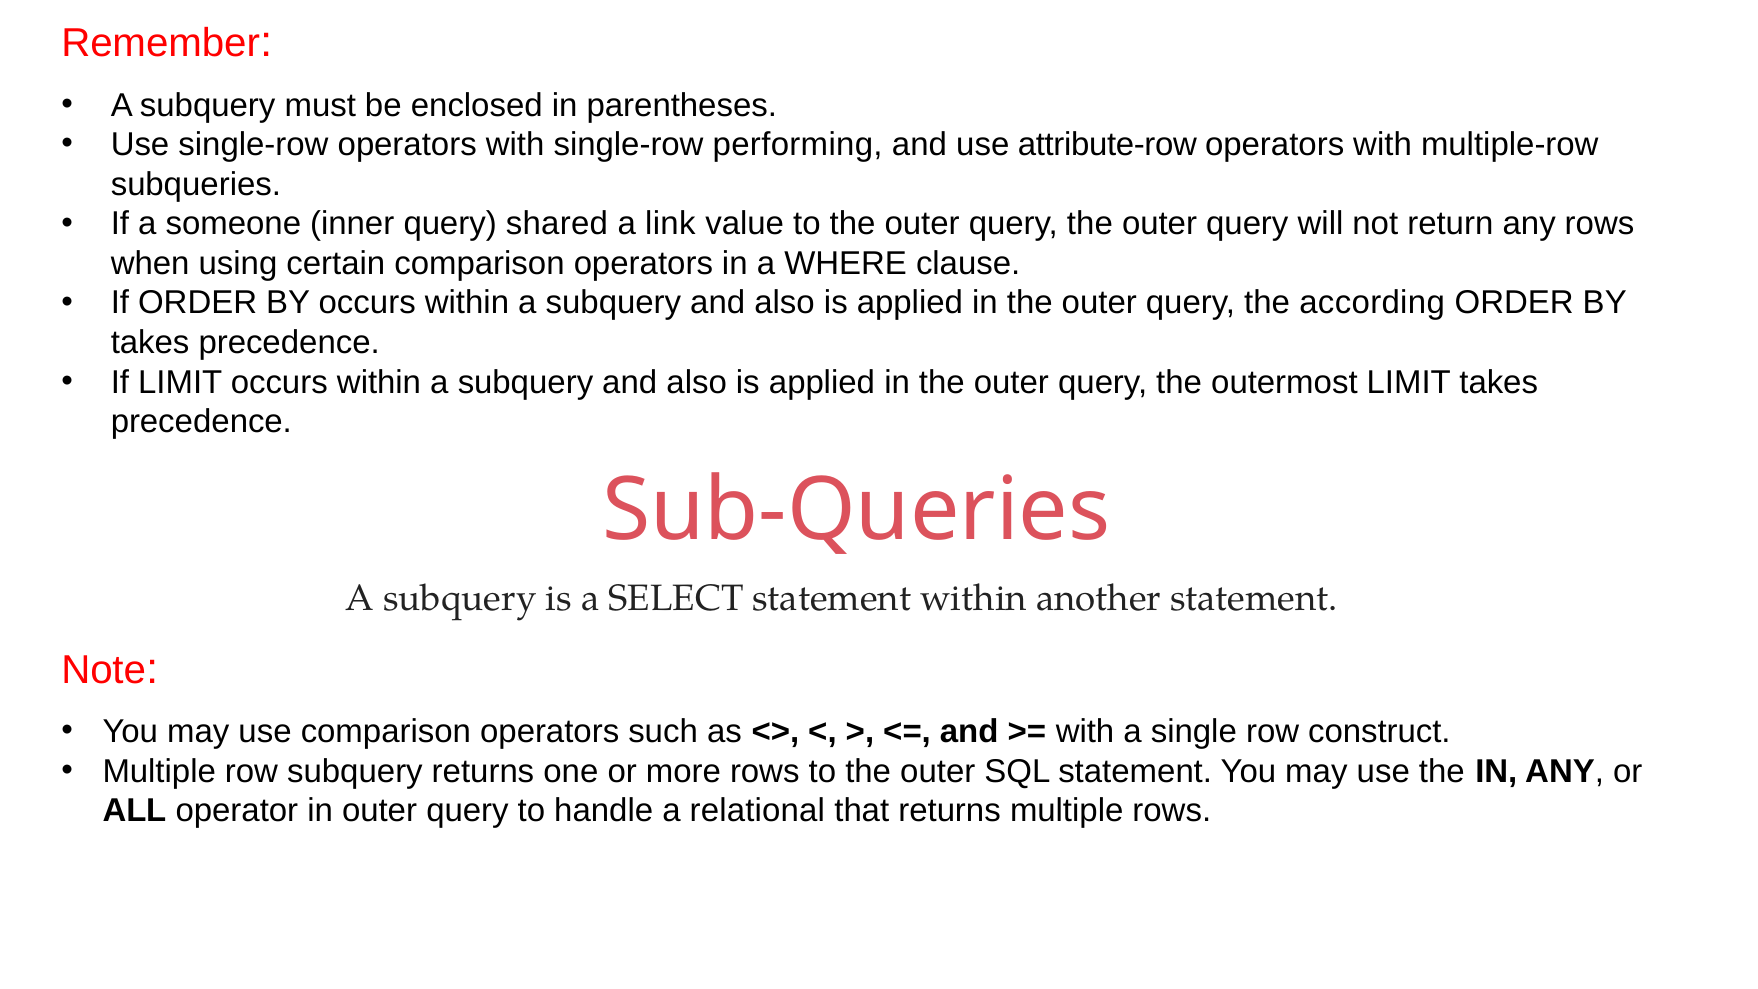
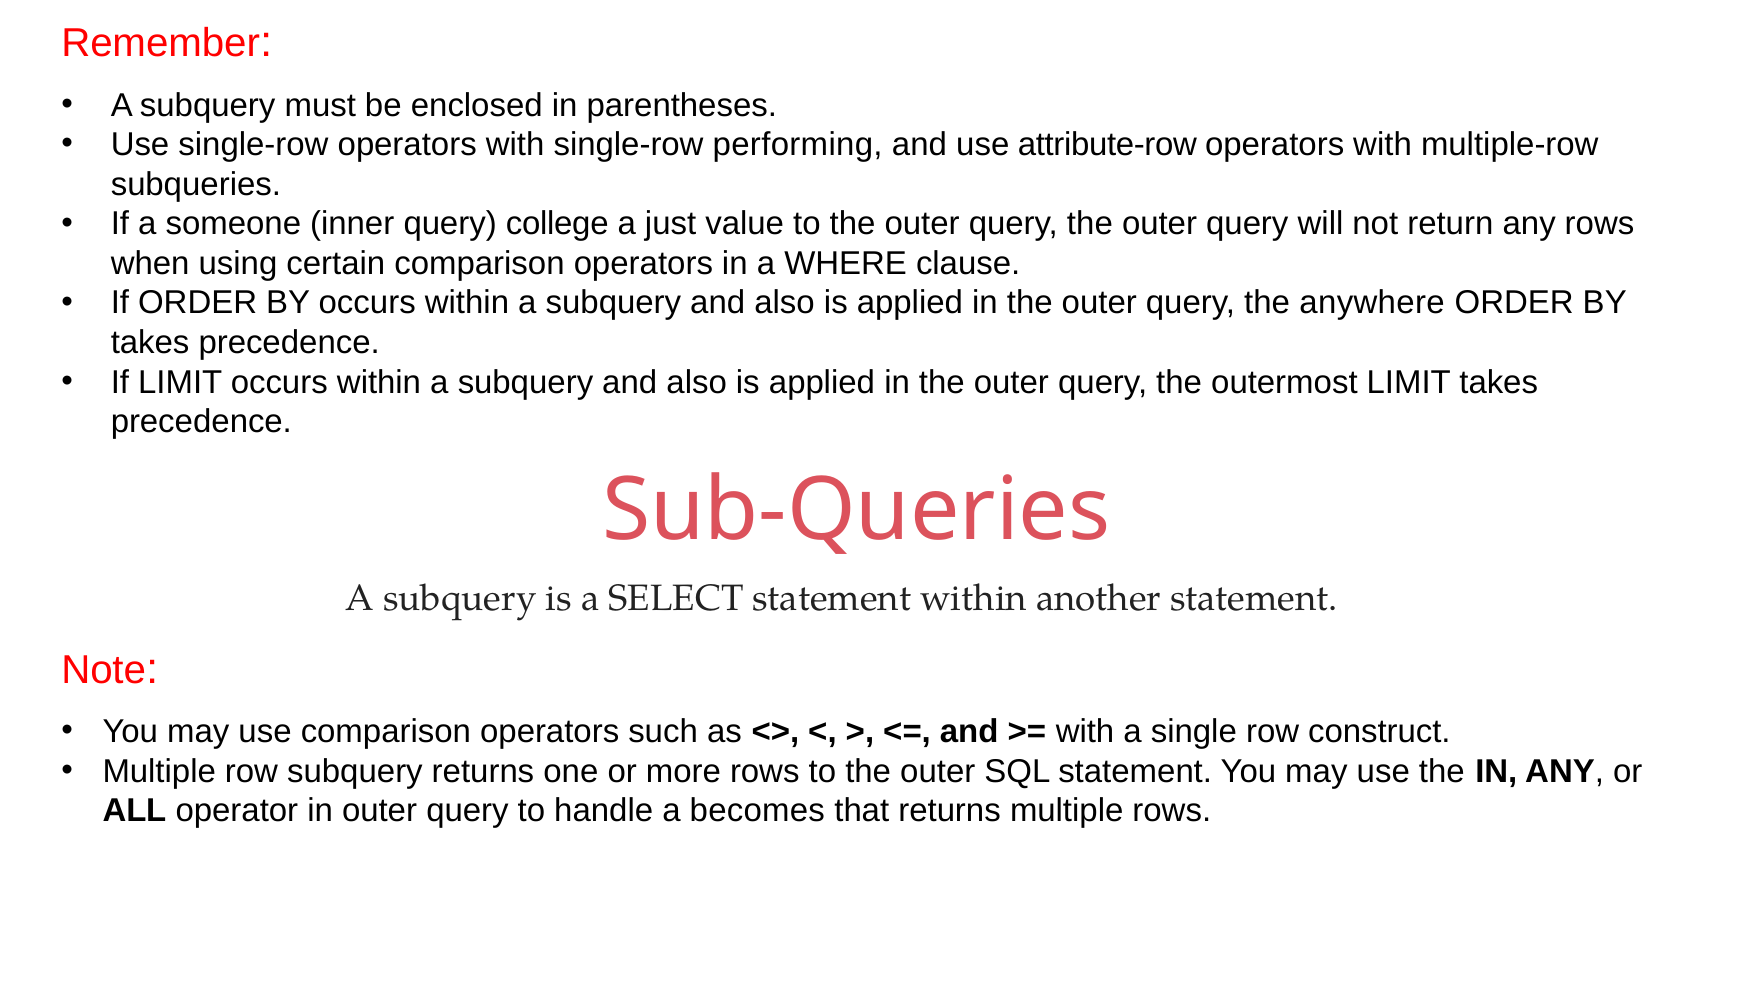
shared: shared -> college
link: link -> just
according: according -> anywhere
relational: relational -> becomes
